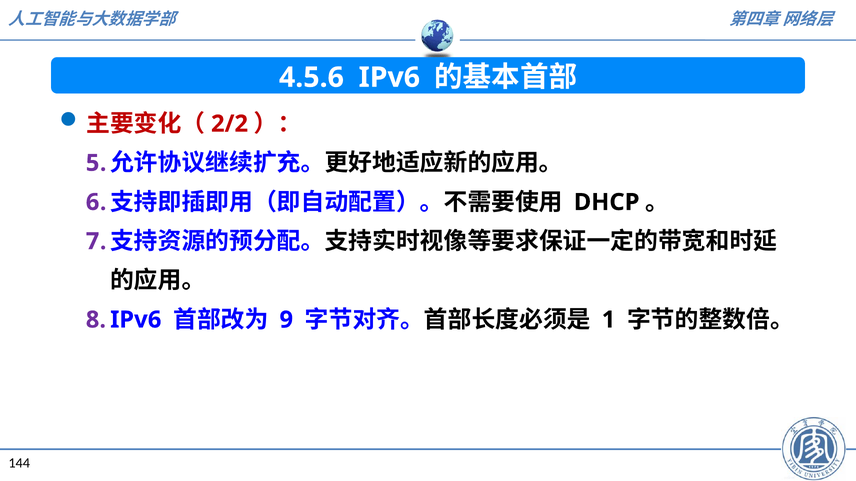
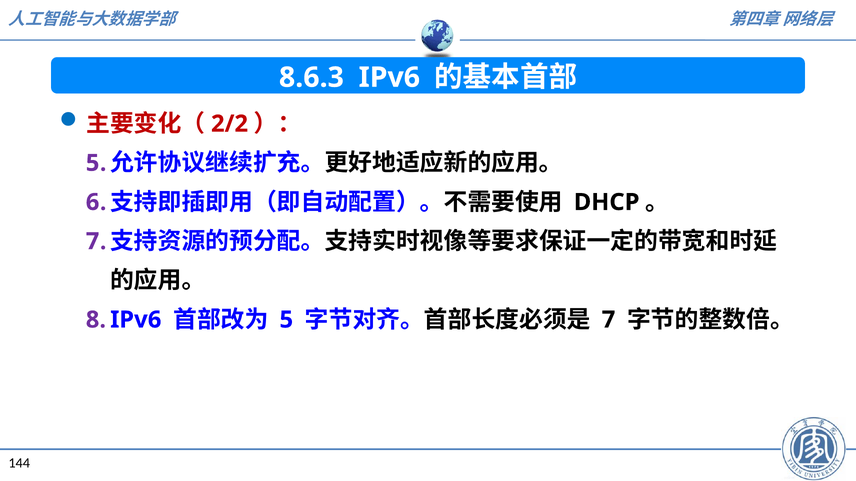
4.5.6: 4.5.6 -> 8.6.3
9 at (286, 320): 9 -> 5
1 at (609, 320): 1 -> 7
